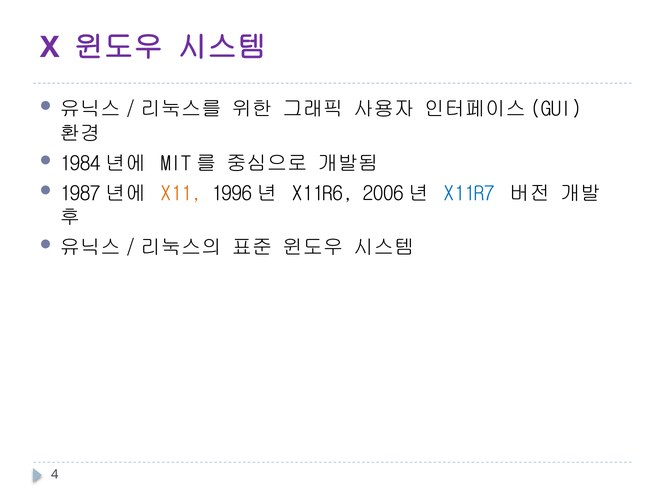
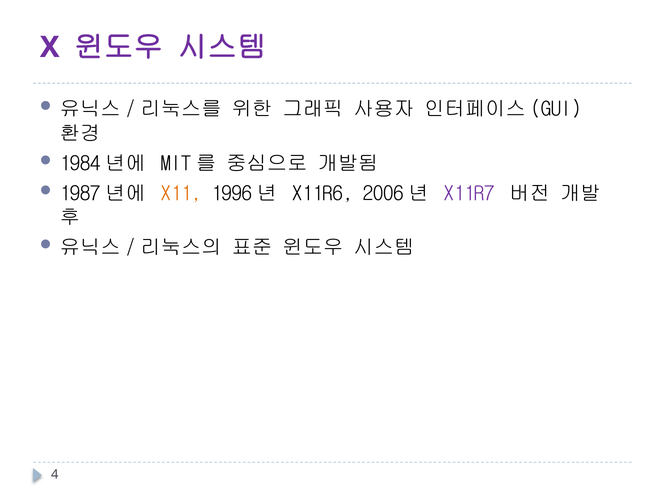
X11R7 colour: blue -> purple
